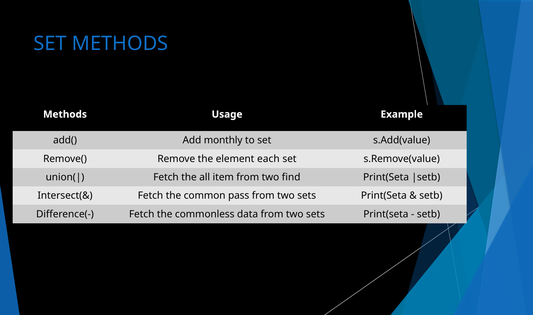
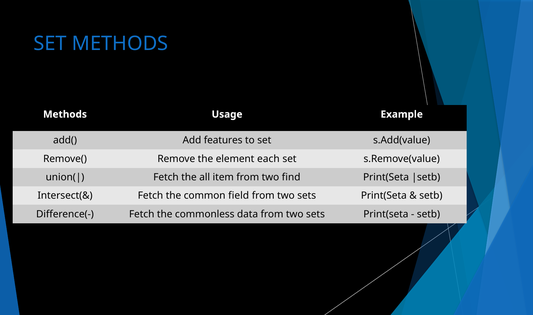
monthly: monthly -> features
pass: pass -> field
